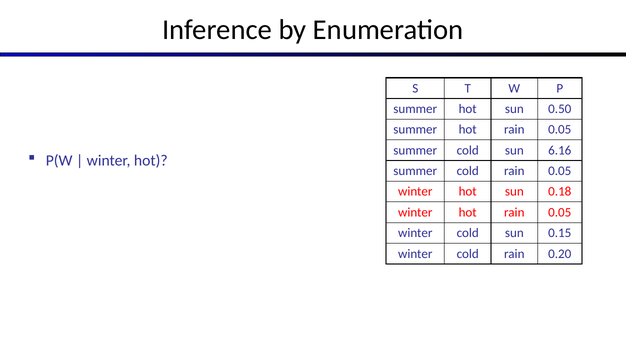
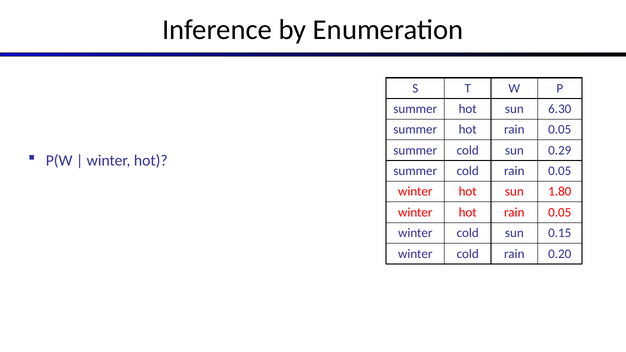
0.50: 0.50 -> 6.30
6.16: 6.16 -> 0.29
0.18: 0.18 -> 1.80
